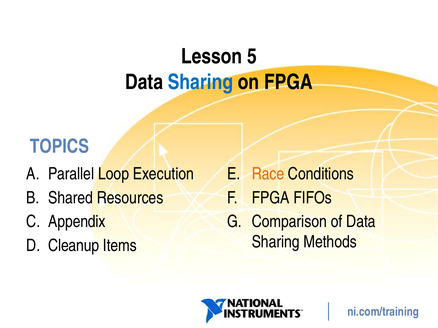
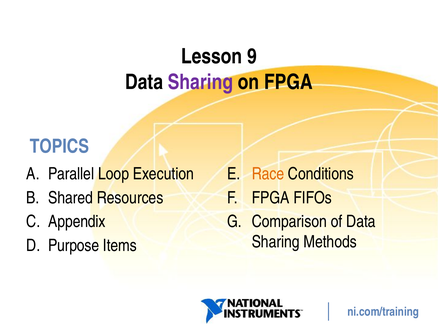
5: 5 -> 9
Sharing at (201, 82) colour: blue -> purple
Cleanup: Cleanup -> Purpose
